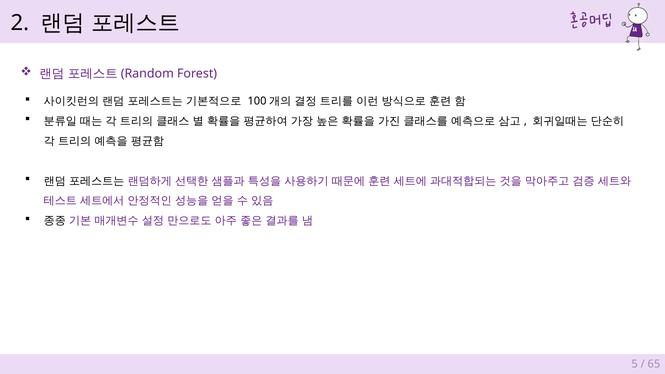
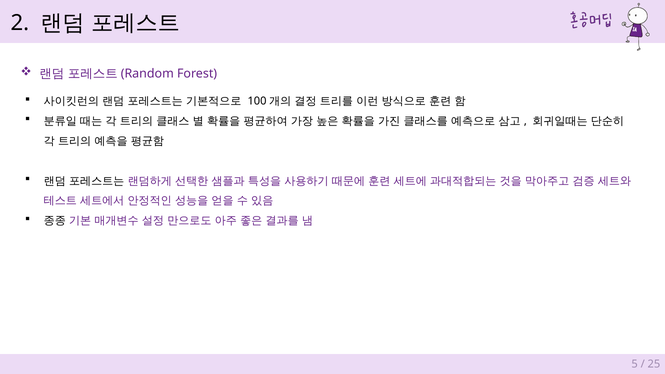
65: 65 -> 25
